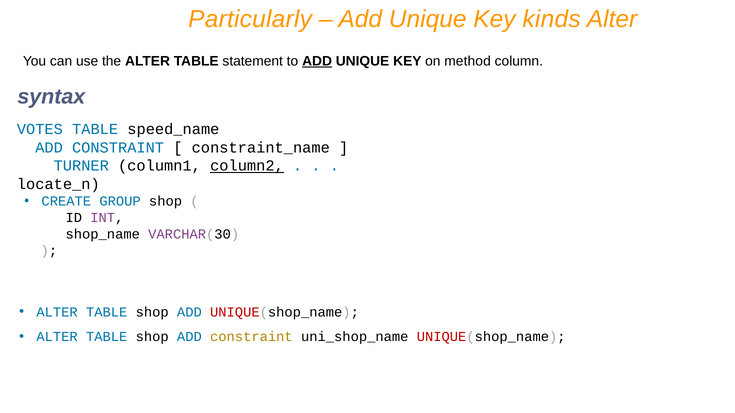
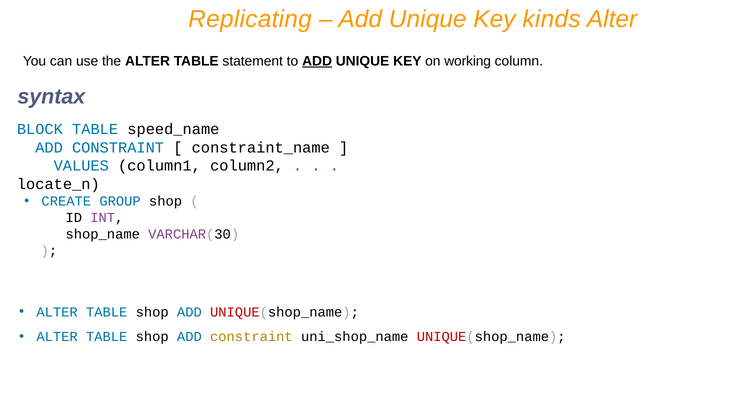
Particularly: Particularly -> Replicating
method: method -> working
VOTES: VOTES -> BLOCK
TURNER: TURNER -> VALUES
column2 underline: present -> none
